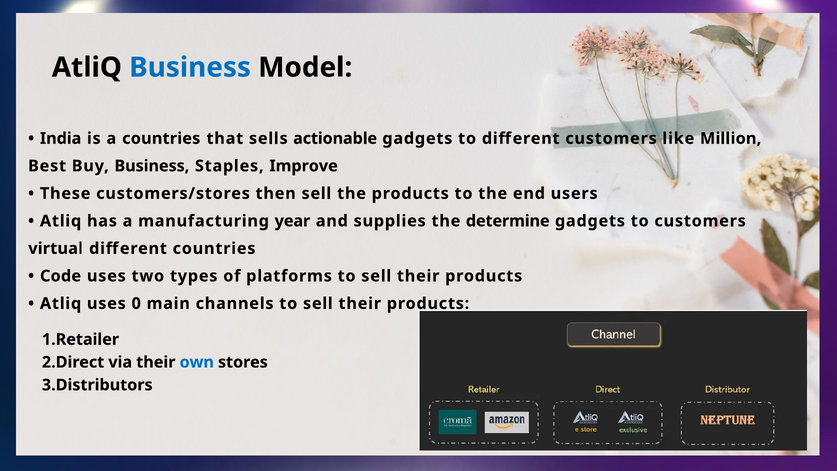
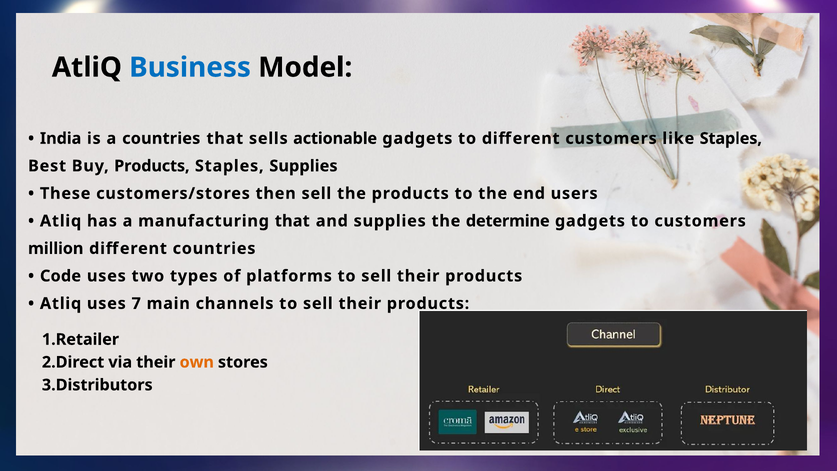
like Million: Million -> Staples
Buy Business: Business -> Products
Staples Improve: Improve -> Supplies
manufacturing year: year -> that
virtual: virtual -> million
0: 0 -> 7
own colour: blue -> orange
